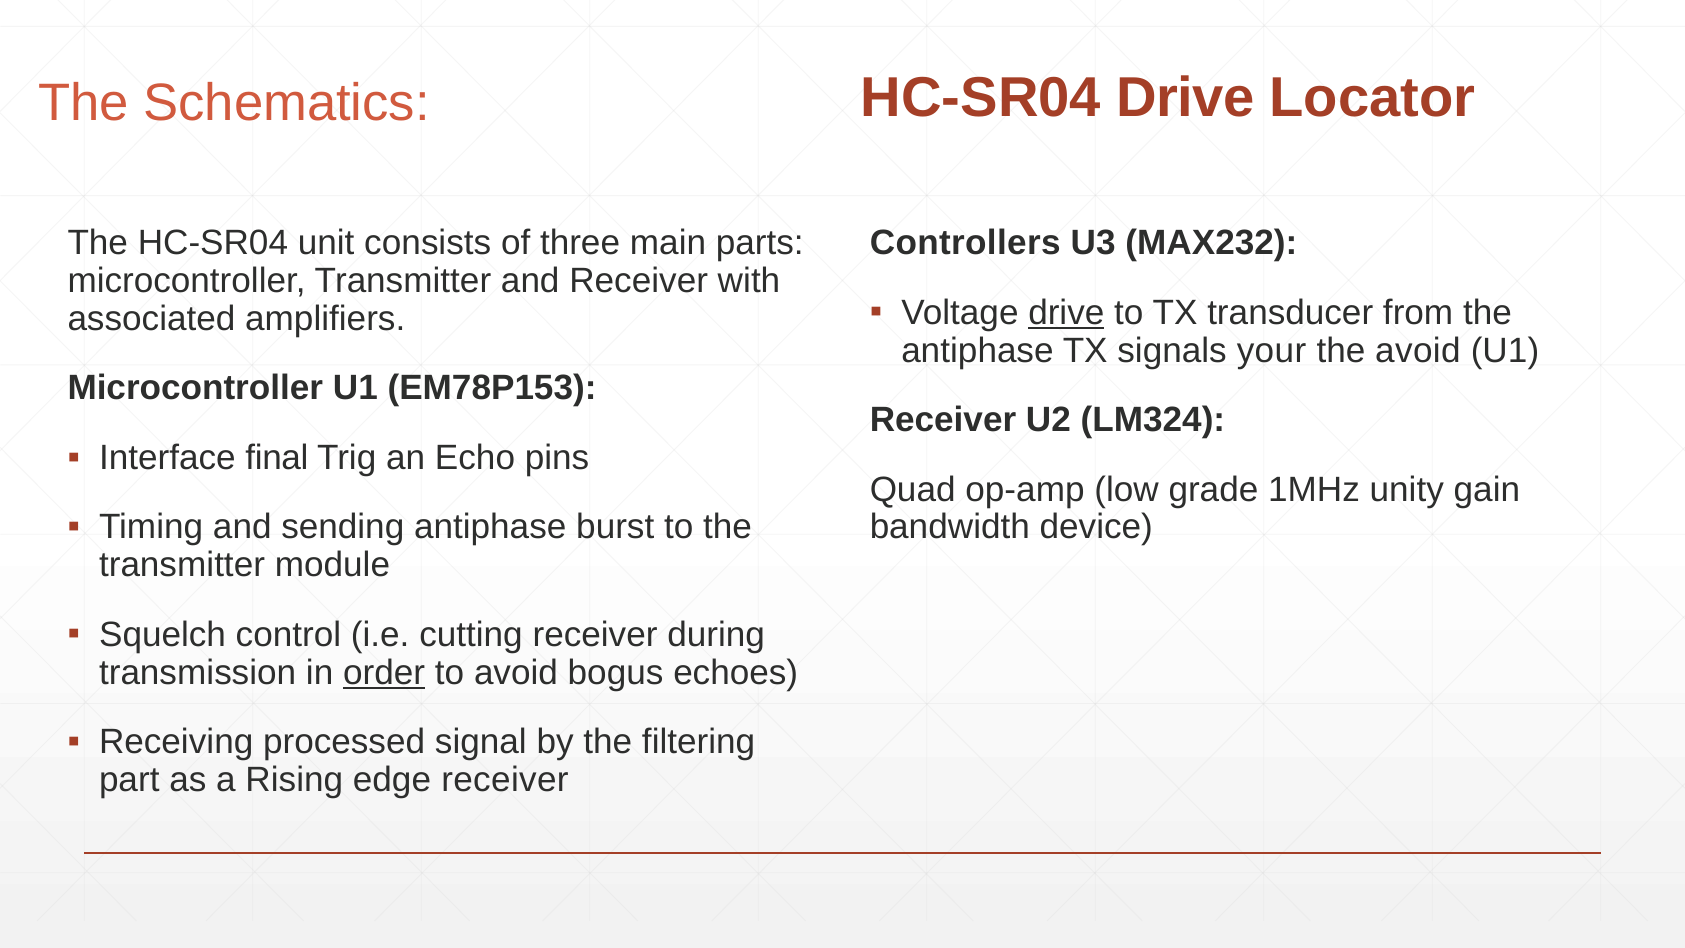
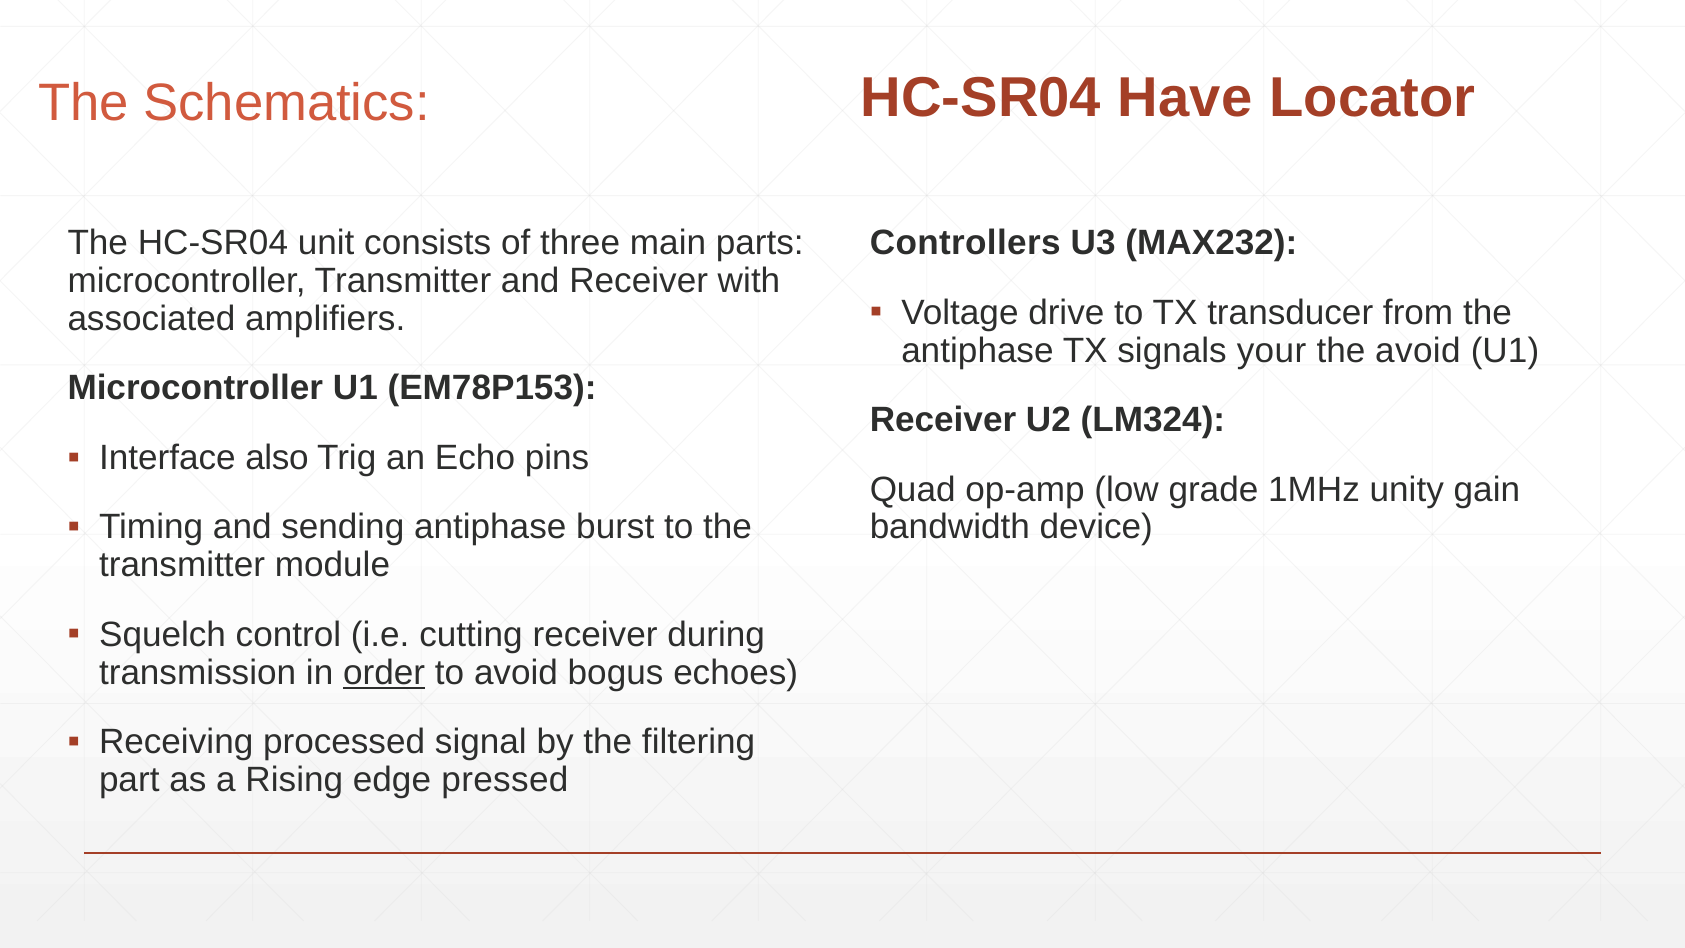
HC-SR04 Drive: Drive -> Have
drive at (1066, 312) underline: present -> none
final: final -> also
edge receiver: receiver -> pressed
